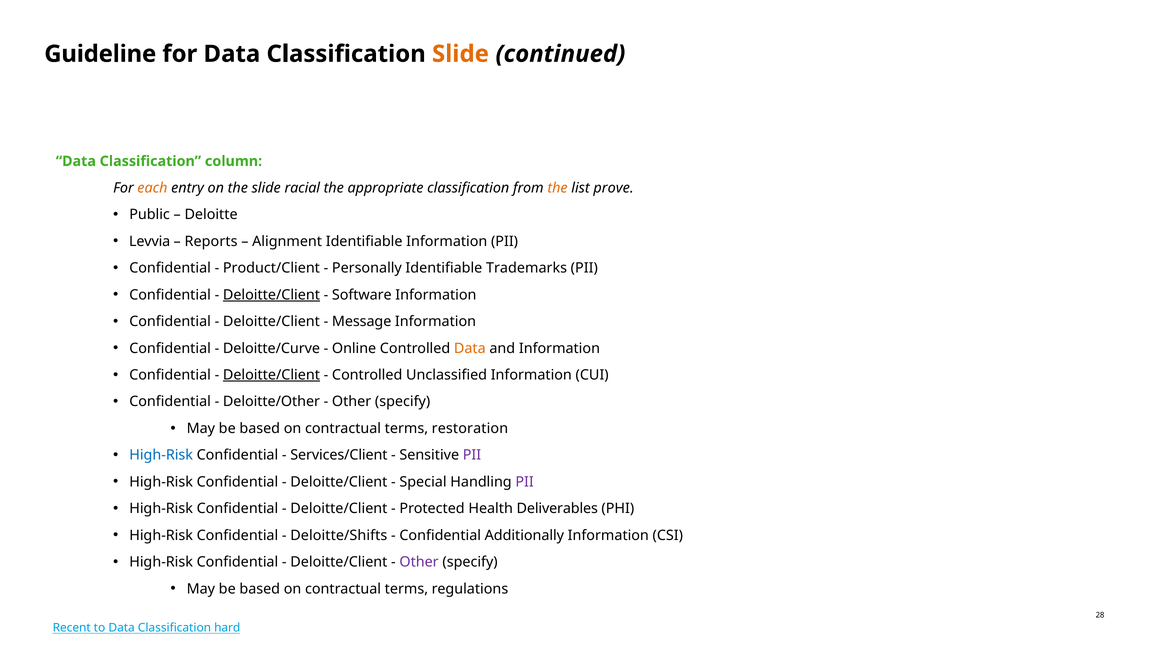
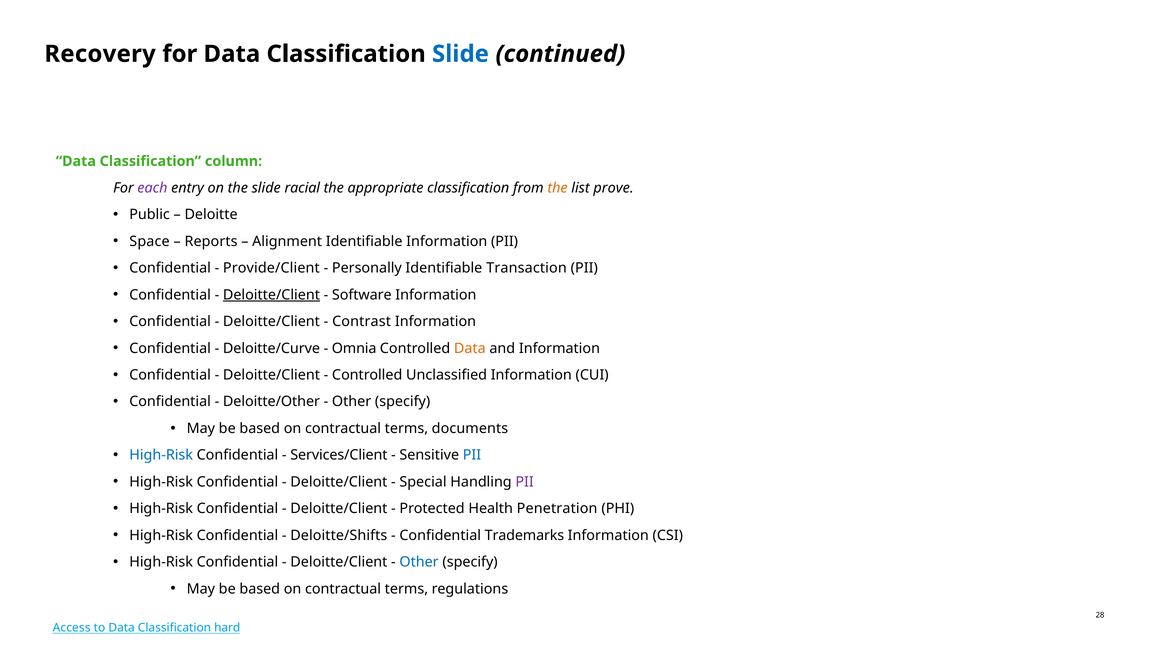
Guideline: Guideline -> Recovery
Slide at (460, 54) colour: orange -> blue
each colour: orange -> purple
Levvia: Levvia -> Space
Product/Client: Product/Client -> Provide/Client
Trademarks: Trademarks -> Transaction
Message: Message -> Contrast
Online: Online -> Omnia
Deloitte/Client at (271, 375) underline: present -> none
restoration: restoration -> documents
PII at (472, 455) colour: purple -> blue
Deliverables: Deliverables -> Penetration
Additionally: Additionally -> Trademarks
Other at (419, 562) colour: purple -> blue
Recent: Recent -> Access
